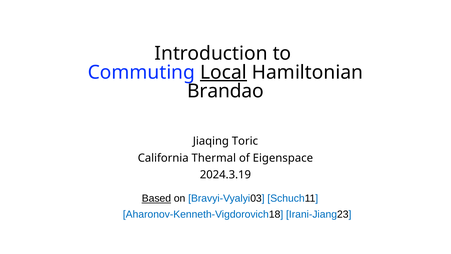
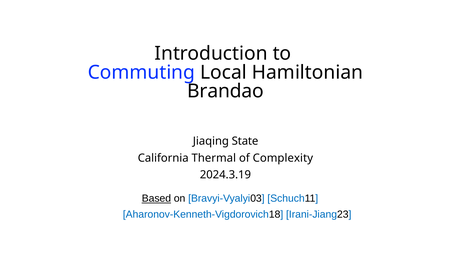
Local underline: present -> none
Toric: Toric -> State
Eigenspace: Eigenspace -> Complexity
